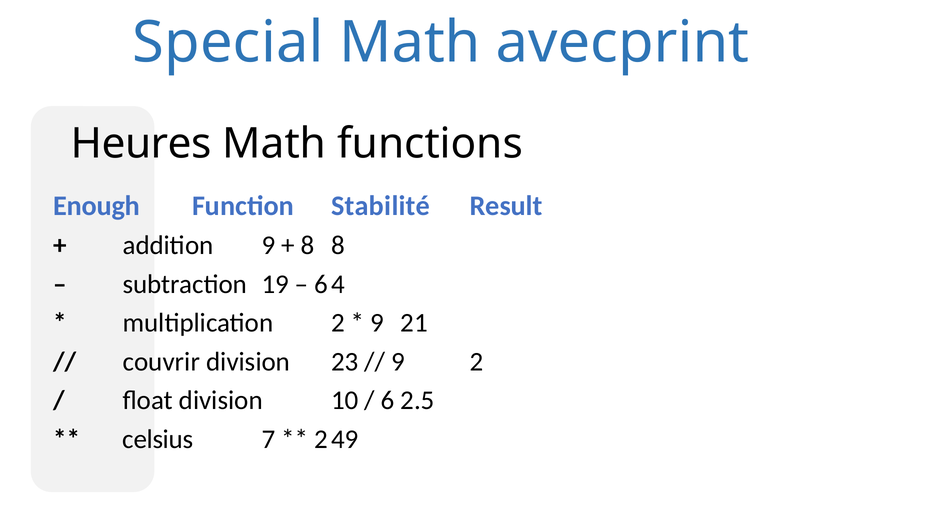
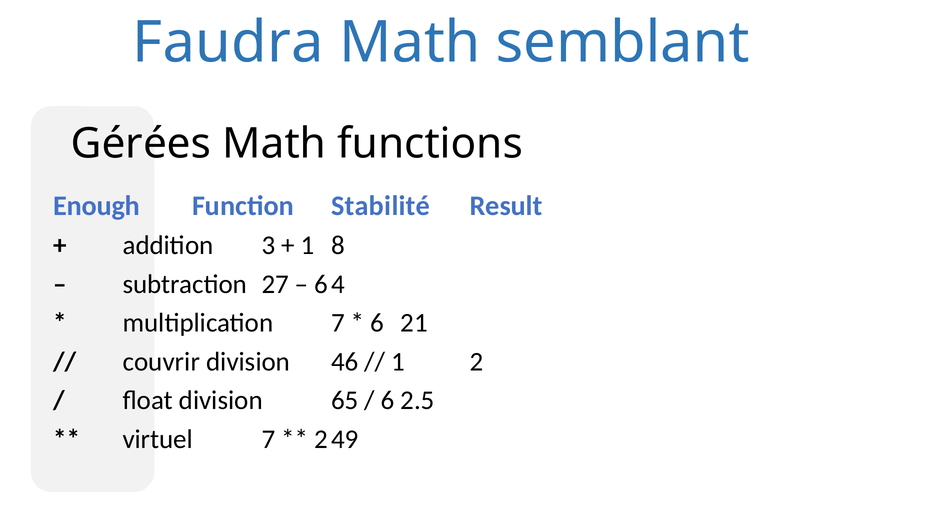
Special: Special -> Faudra
avecprint: avecprint -> semblant
Heures: Heures -> Gérées
addition 9: 9 -> 3
8 at (308, 245): 8 -> 1
19: 19 -> 27
multiplication 2: 2 -> 7
9 at (377, 323): 9 -> 6
23: 23 -> 46
9 at (398, 362): 9 -> 1
10: 10 -> 65
celsius: celsius -> virtuel
